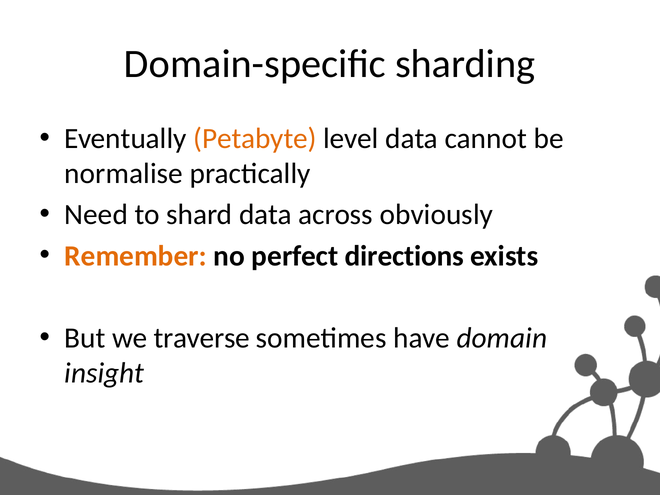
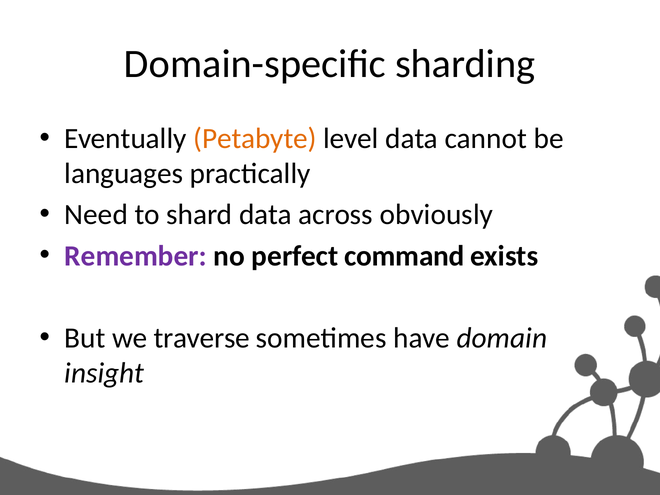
normalise: normalise -> languages
Remember colour: orange -> purple
directions: directions -> command
